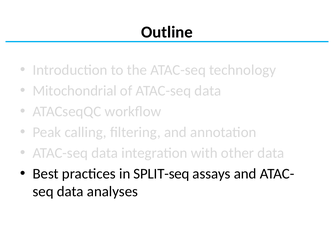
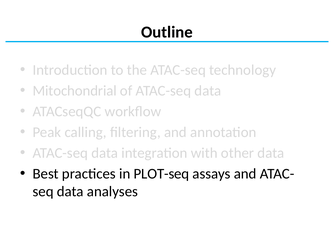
SPLIT-seq: SPLIT-seq -> PLOT-seq
